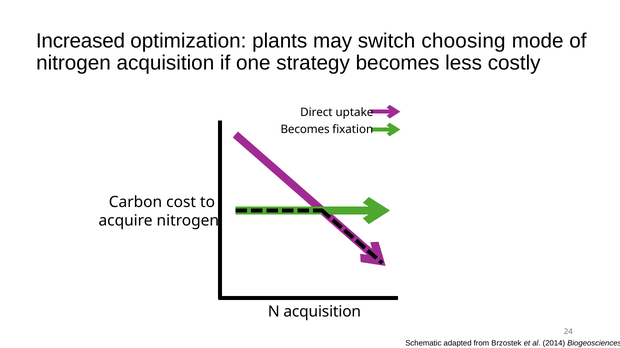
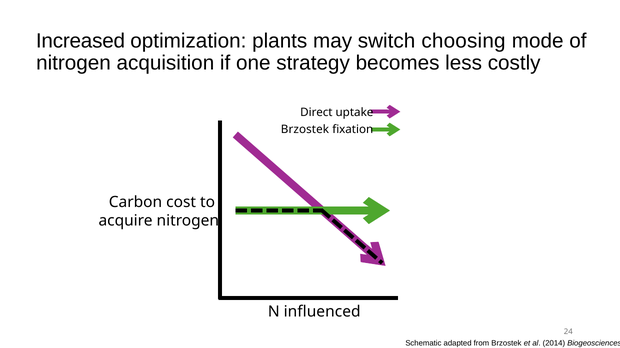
Becomes at (305, 130): Becomes -> Brzostek
N acquisition: acquisition -> influenced
